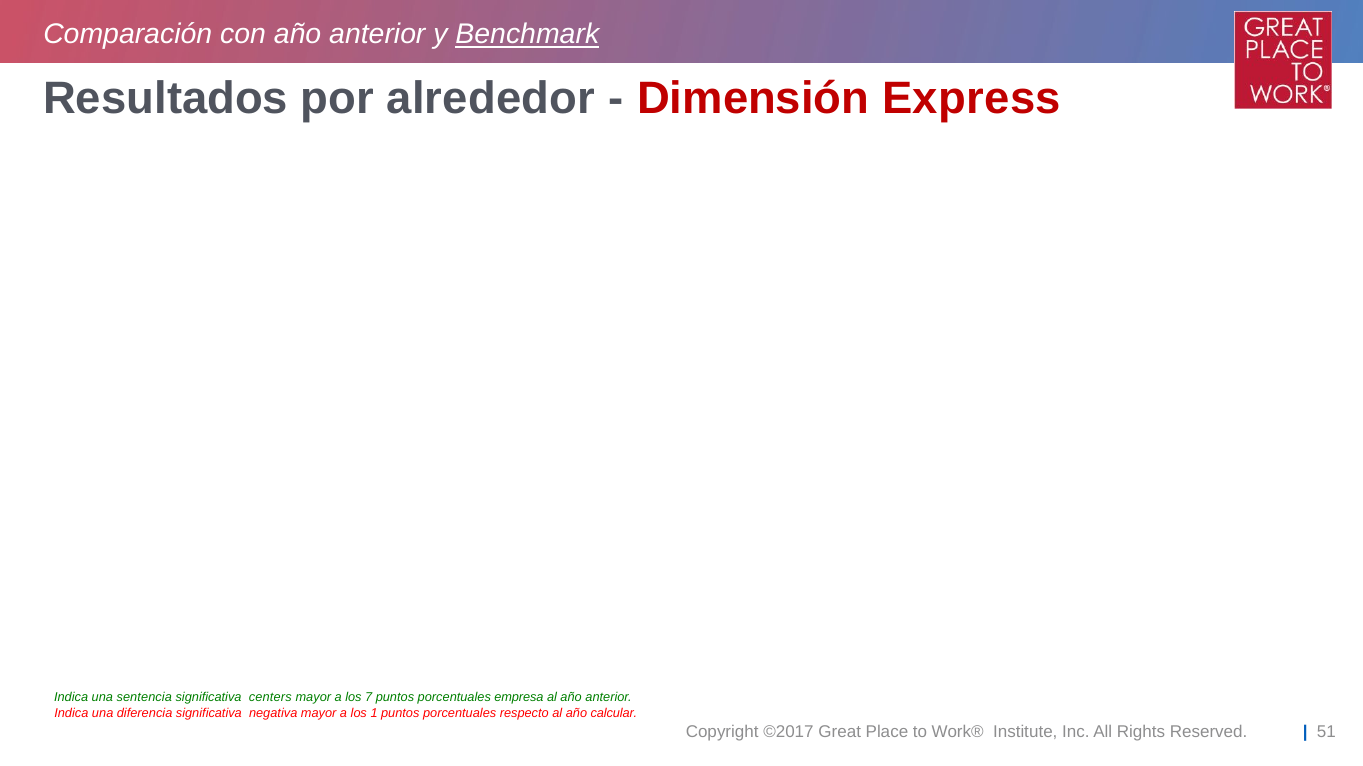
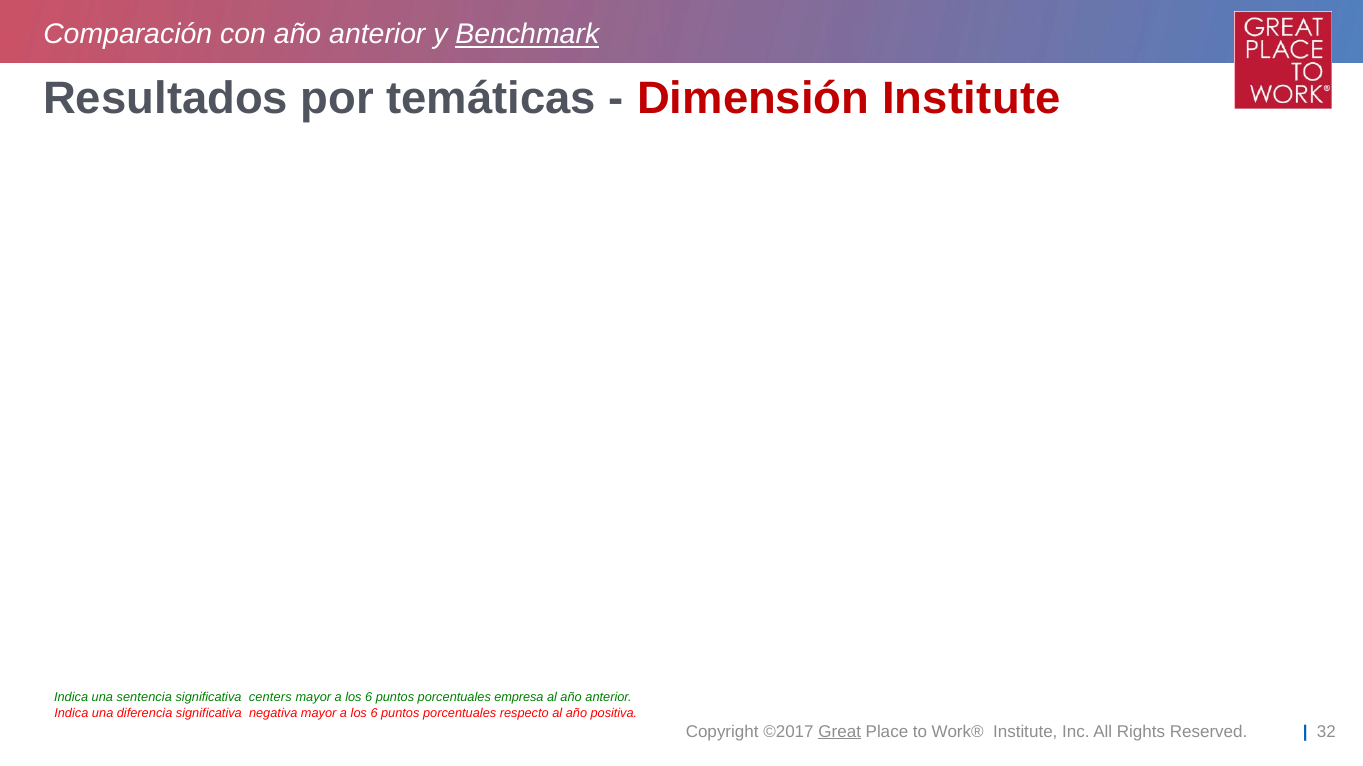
alrededor: alrededor -> temáticas
Dimensión Express: Express -> Institute
7 at (369, 698): 7 -> 6
1 at (374, 714): 1 -> 6
calcular: calcular -> positiva
Great underline: none -> present
51: 51 -> 32
